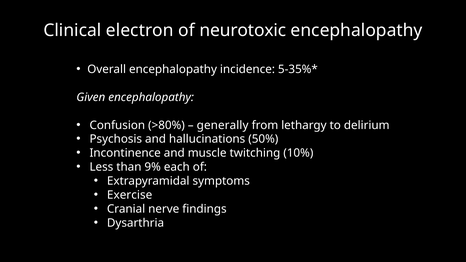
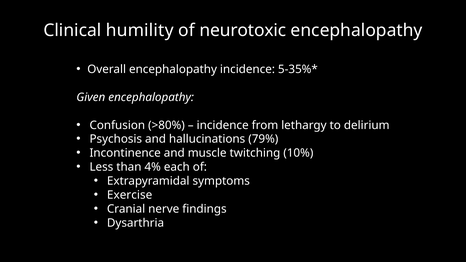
electron: electron -> humility
generally at (223, 125): generally -> incidence
50%: 50% -> 79%
9%: 9% -> 4%
